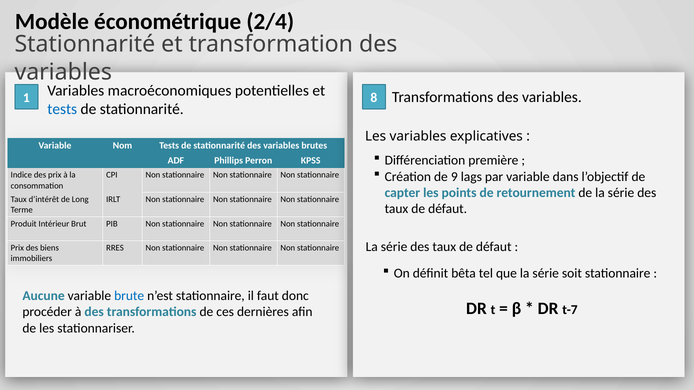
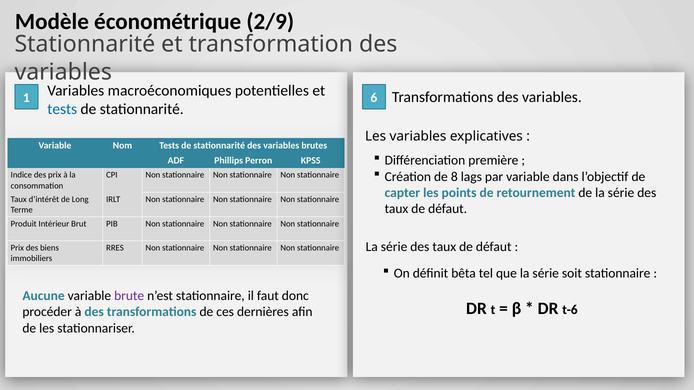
2/4: 2/4 -> 2/9
8: 8 -> 6
9: 9 -> 8
brute colour: blue -> purple
t-7: t-7 -> t-6
